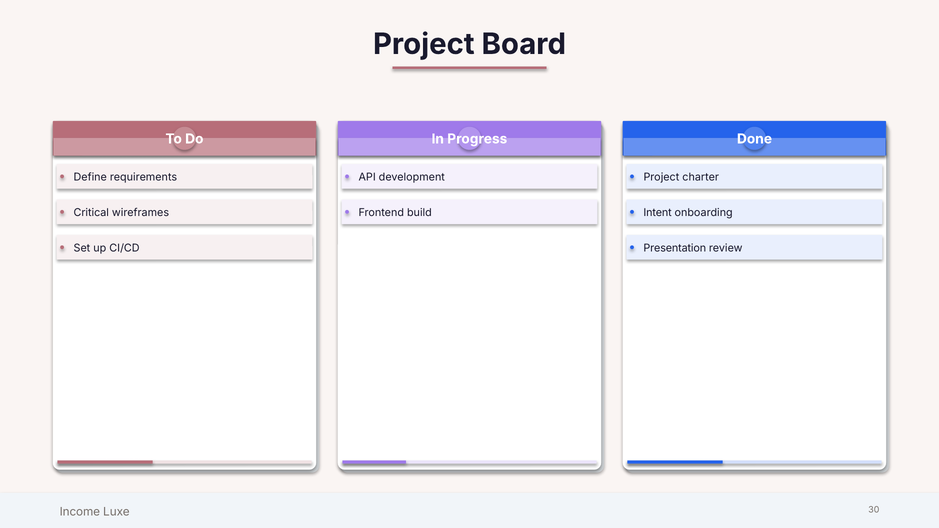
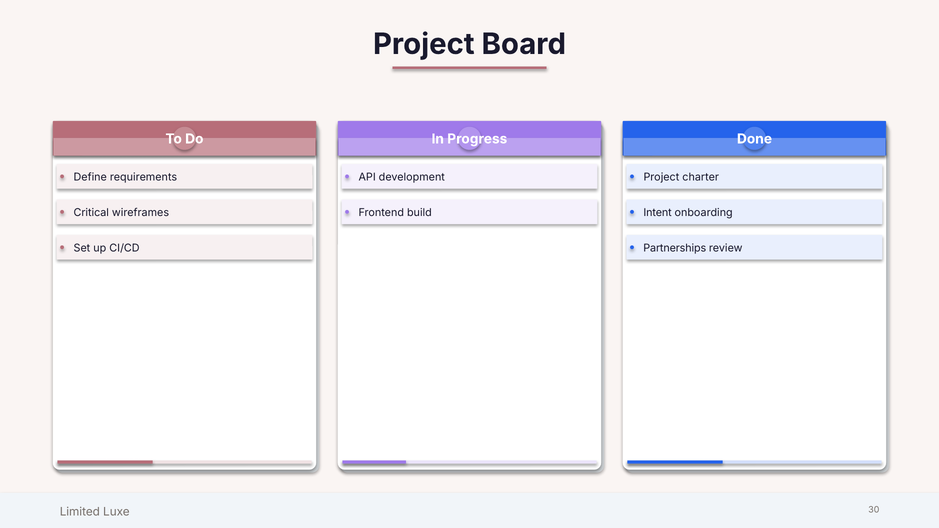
Presentation: Presentation -> Partnerships
Income: Income -> Limited
